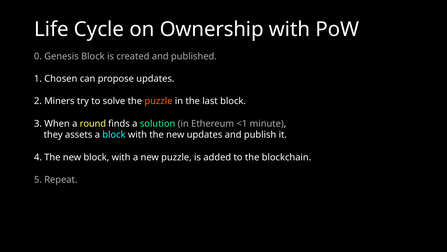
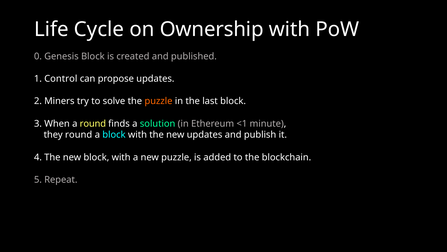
Chosen: Chosen -> Control
they assets: assets -> round
